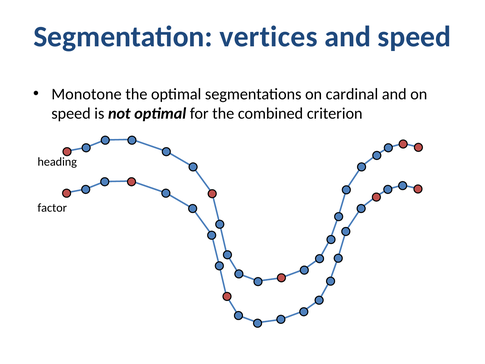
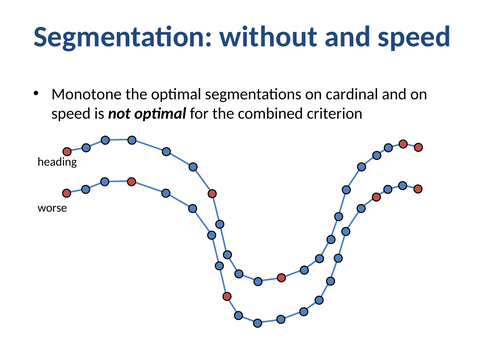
vertices: vertices -> without
factor: factor -> worse
